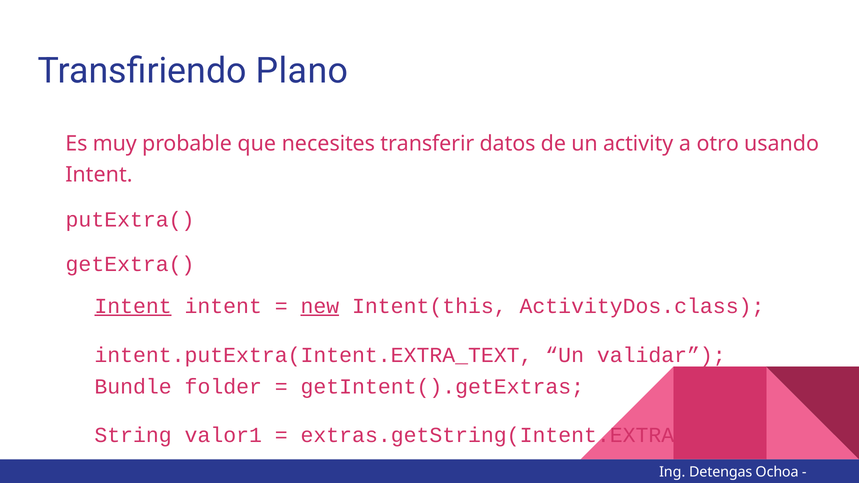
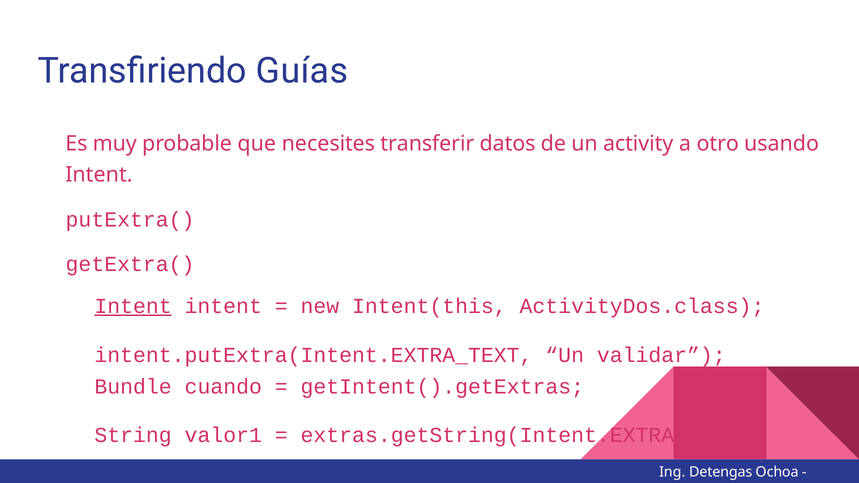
Plano: Plano -> Guías
new underline: present -> none
folder: folder -> cuando
